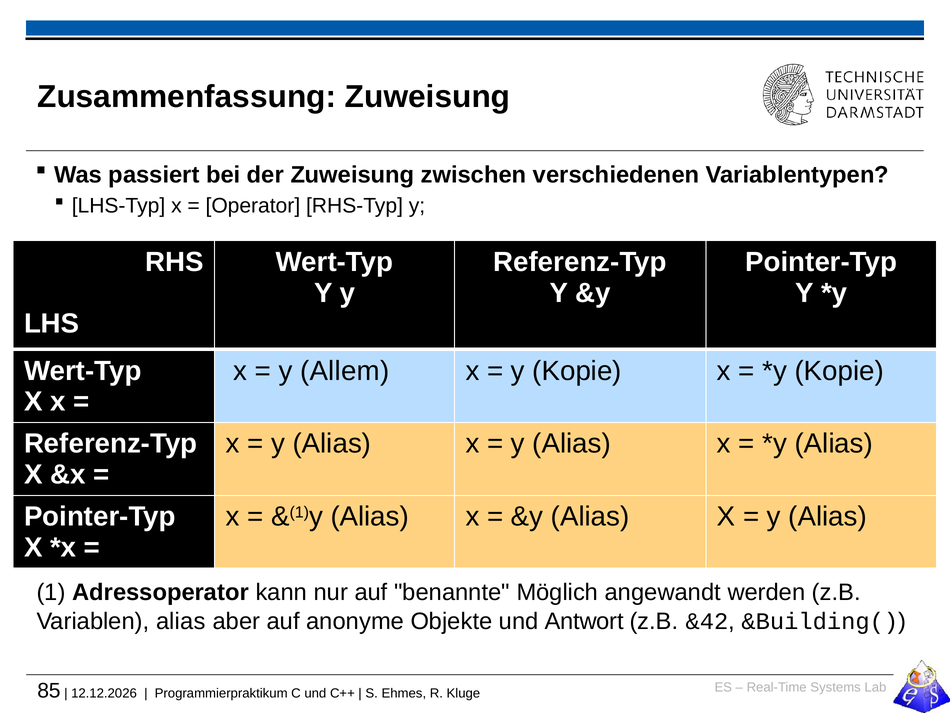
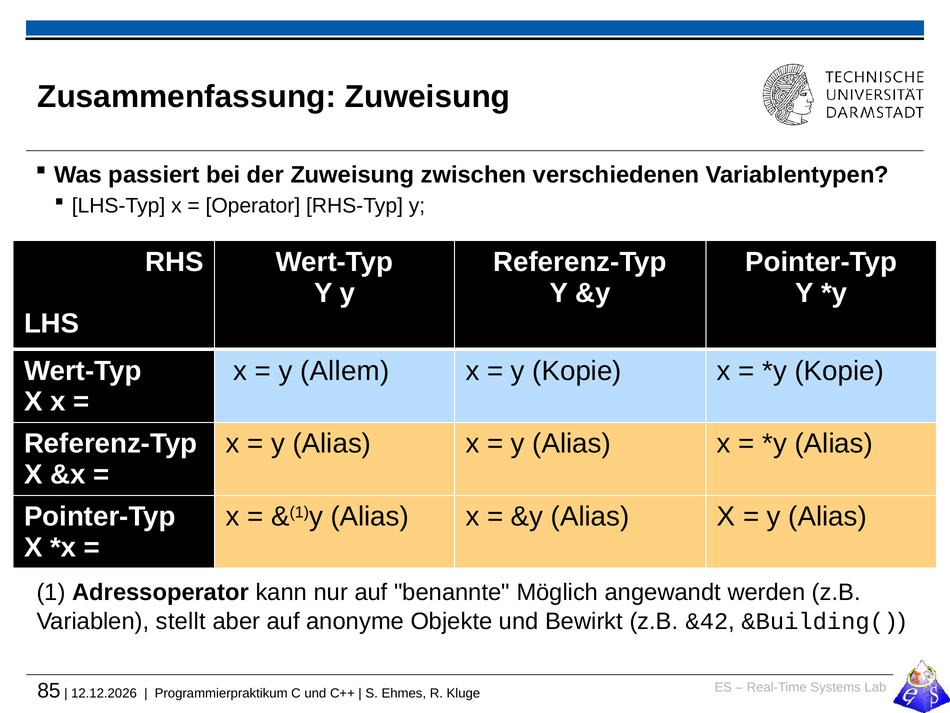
Variablen alias: alias -> stellt
Antwort: Antwort -> Bewirkt
